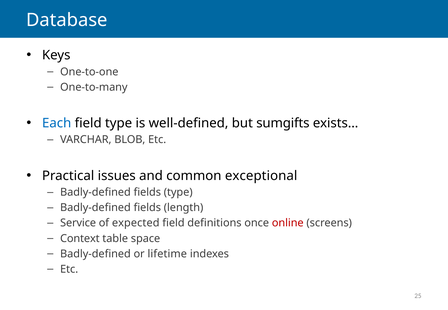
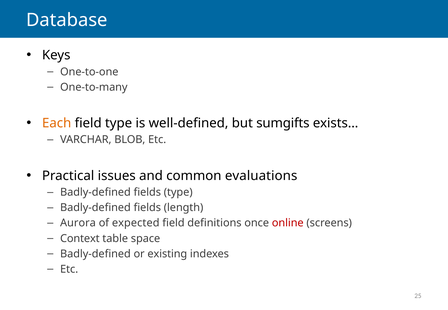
Each colour: blue -> orange
exceptional: exceptional -> evaluations
Service: Service -> Aurora
lifetime: lifetime -> existing
